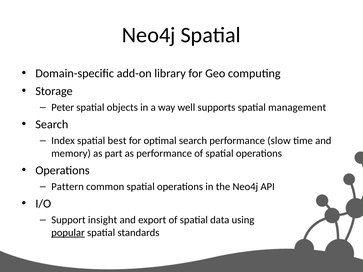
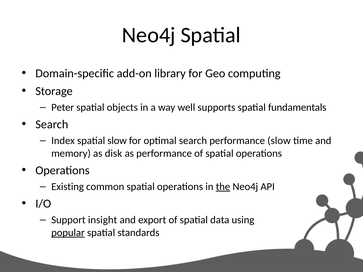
management: management -> fundamentals
spatial best: best -> slow
part: part -> disk
Pattern: Pattern -> Existing
the underline: none -> present
